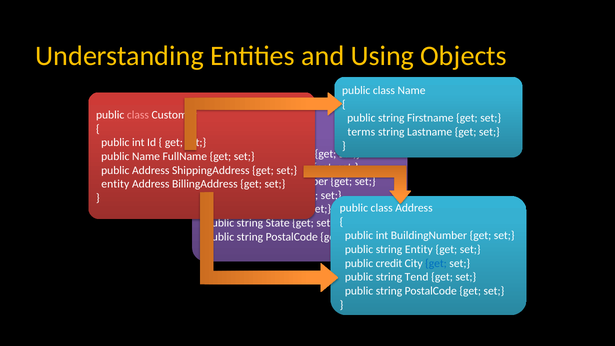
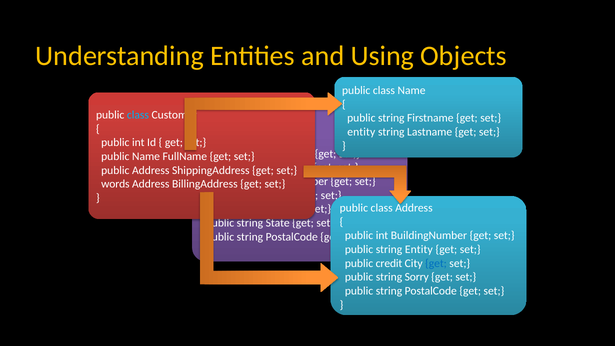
class at (138, 115) colour: pink -> light blue
terms at (361, 132): terms -> entity
entity at (115, 184): entity -> words
Tend: Tend -> Sorry
